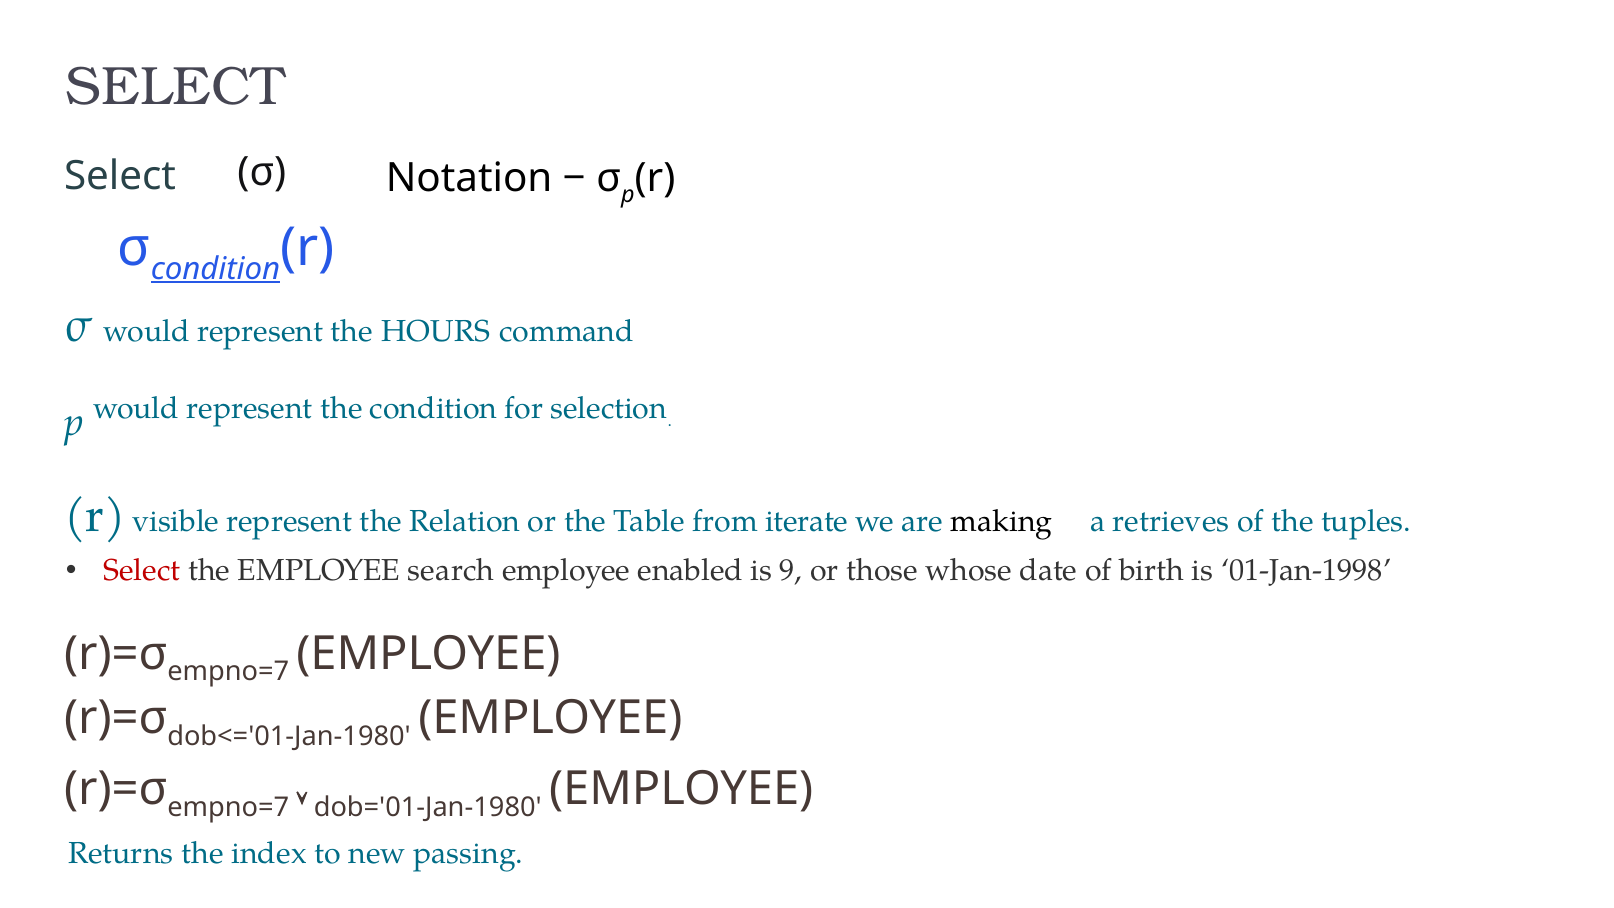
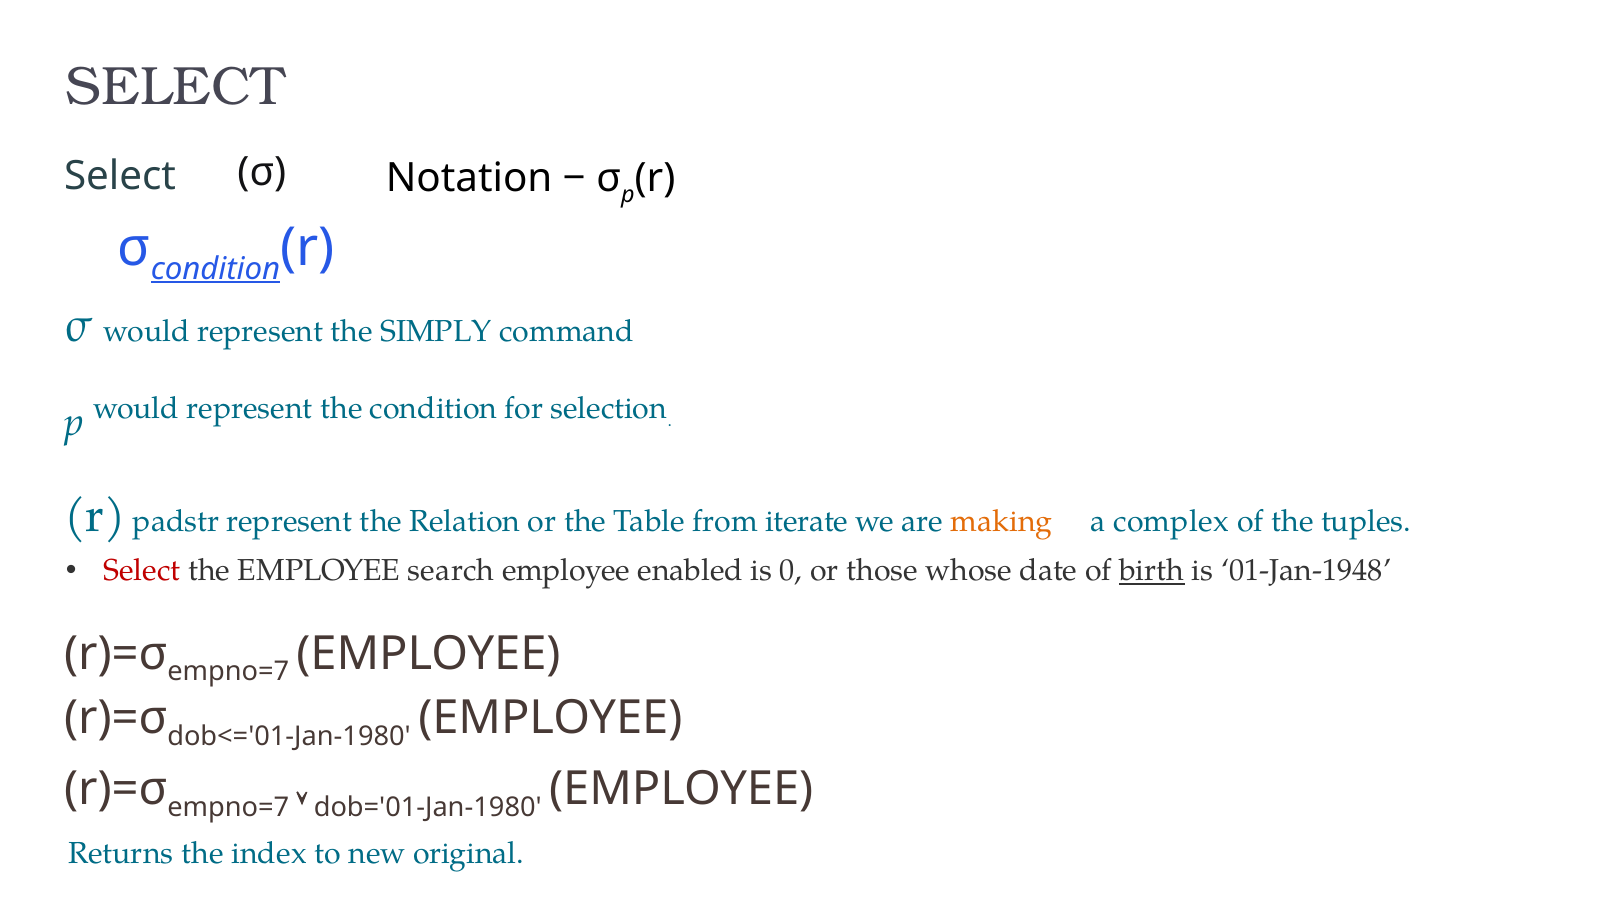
HOURS: HOURS -> SIMPLY
visible: visible -> padstr
making colour: black -> orange
retrieves: retrieves -> complex
9: 9 -> 0
birth underline: none -> present
01-Jan-1998: 01-Jan-1998 -> 01-Jan-1948
passing: passing -> original
